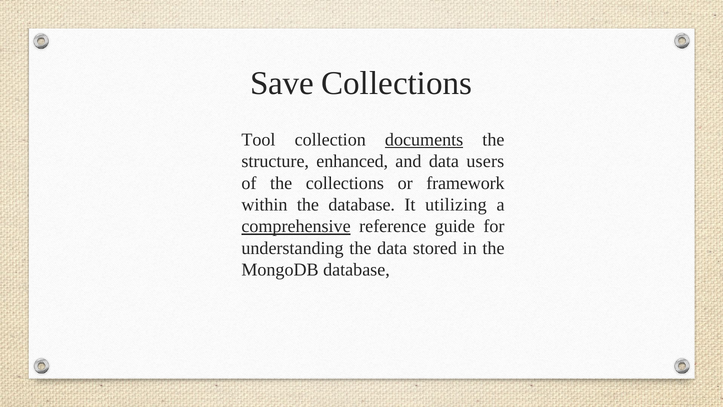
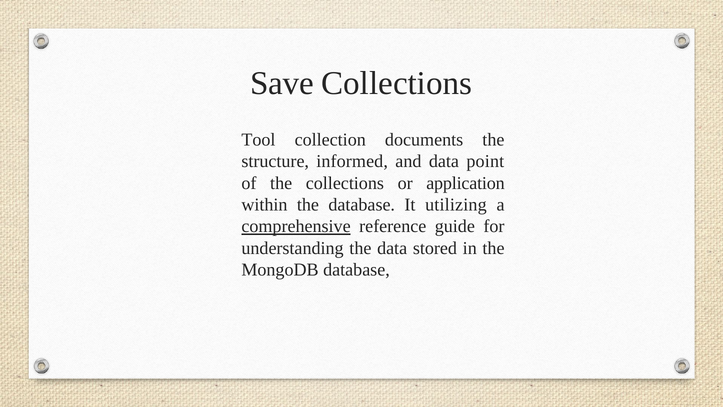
documents underline: present -> none
enhanced: enhanced -> informed
users: users -> point
framework: framework -> application
